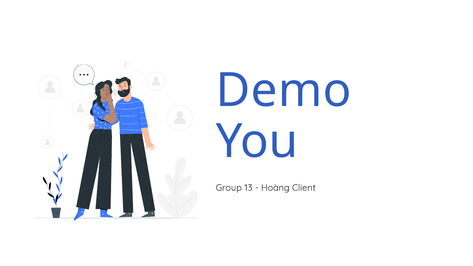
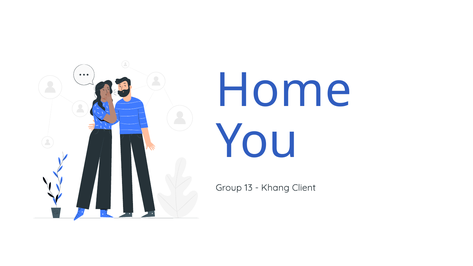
Demo: Demo -> Home
Hoàng: Hoàng -> Khang
